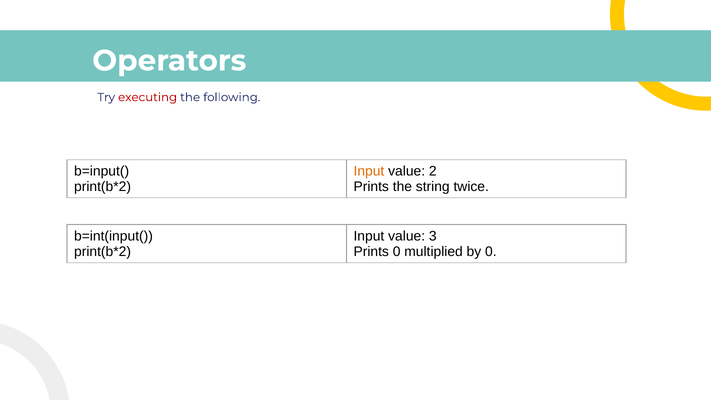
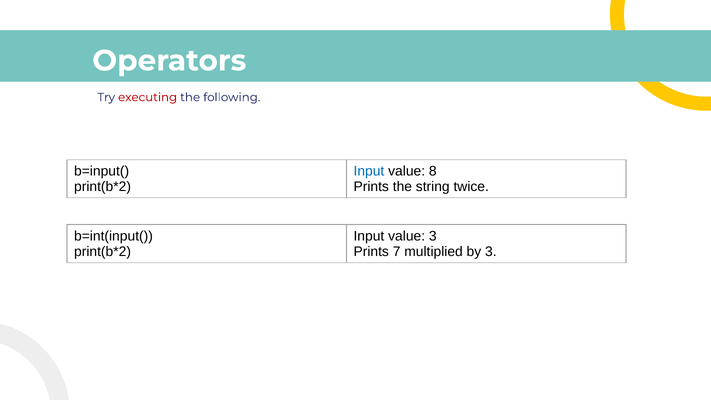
Input at (369, 171) colour: orange -> blue
2: 2 -> 8
Prints 0: 0 -> 7
by 0: 0 -> 3
